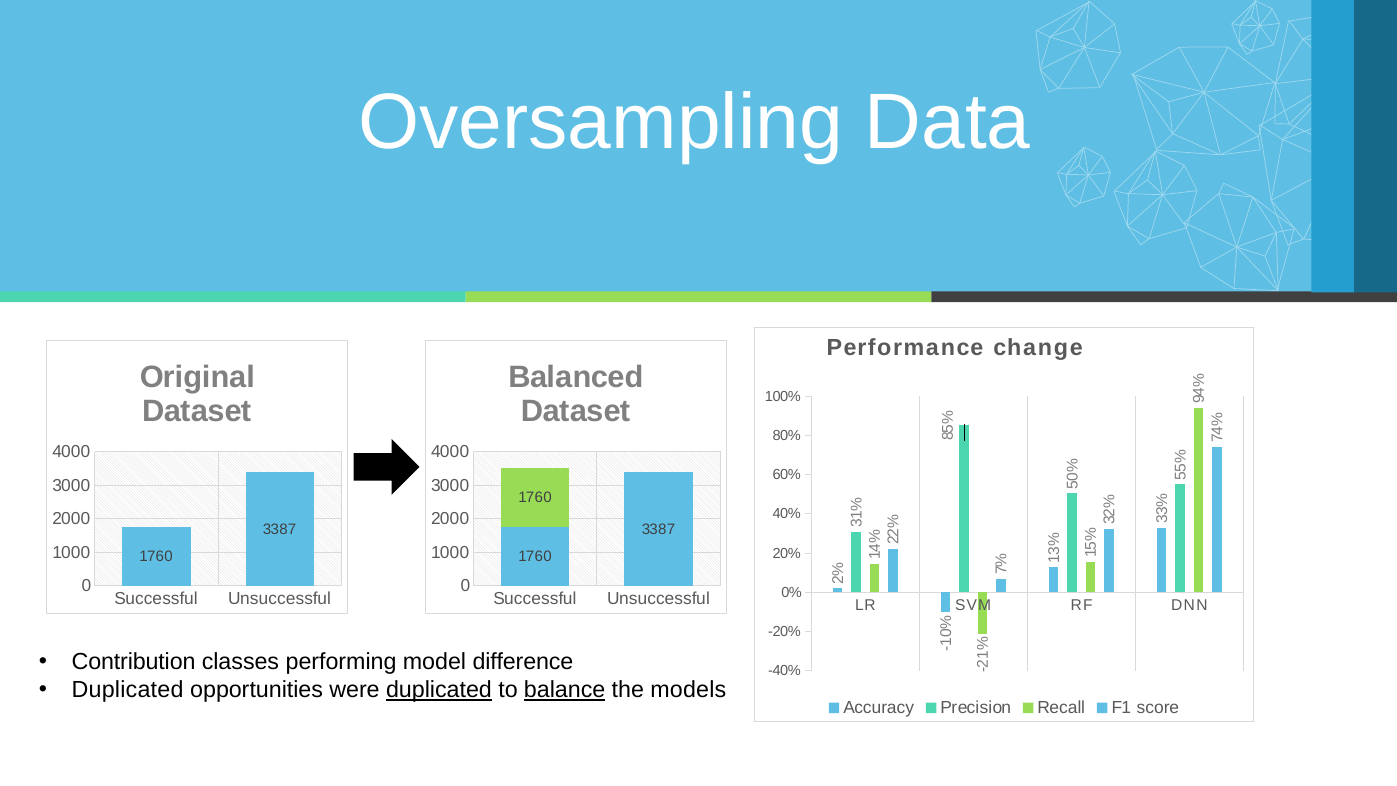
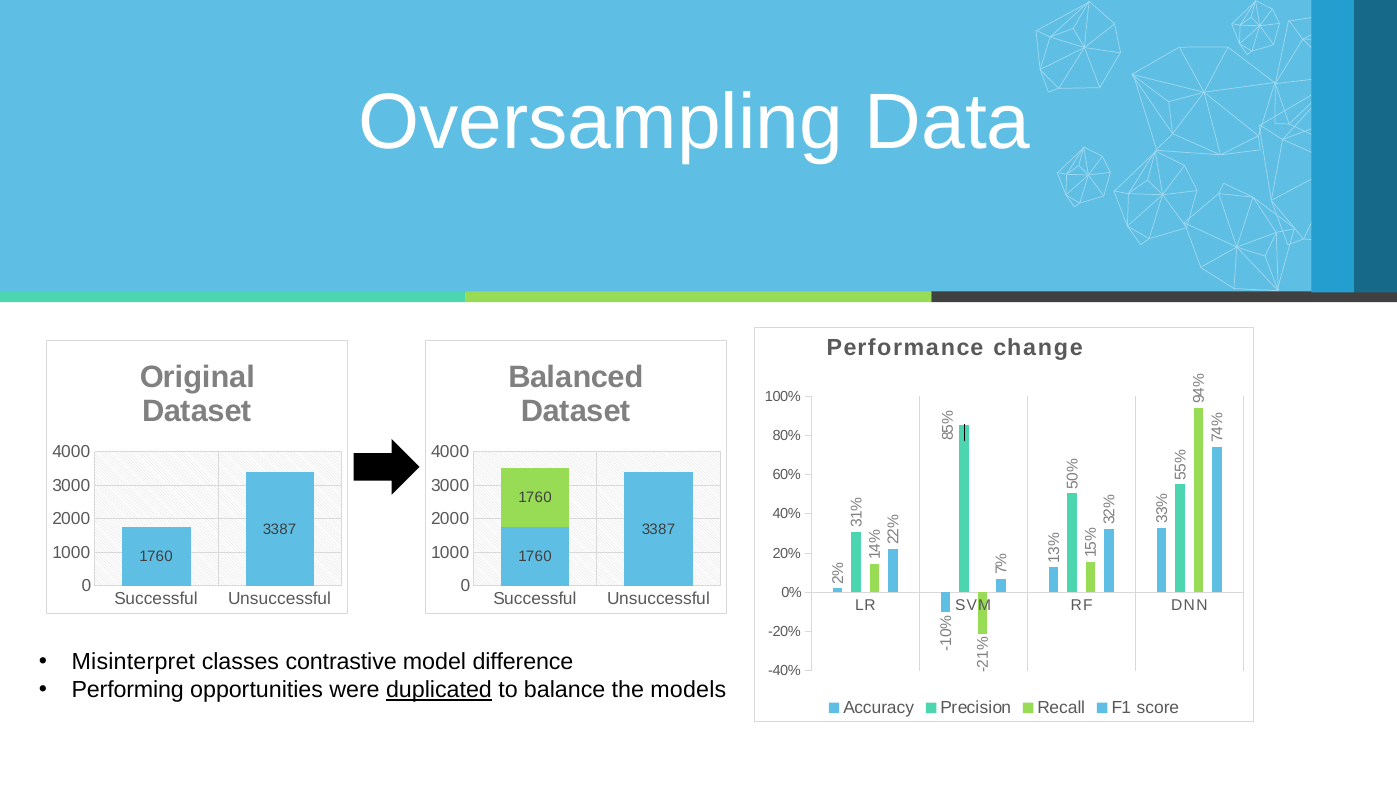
Contribution: Contribution -> Misinterpret
performing: performing -> contrastive
Duplicated at (128, 690): Duplicated -> Performing
balance underline: present -> none
